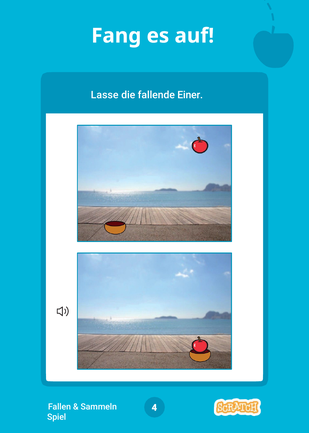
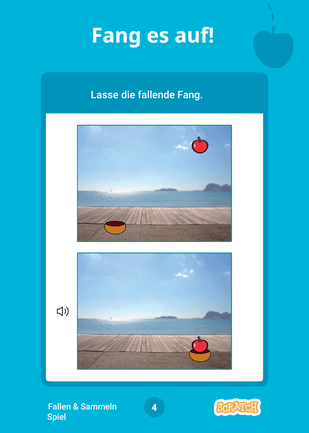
fallende Einer: Einer -> Fang
